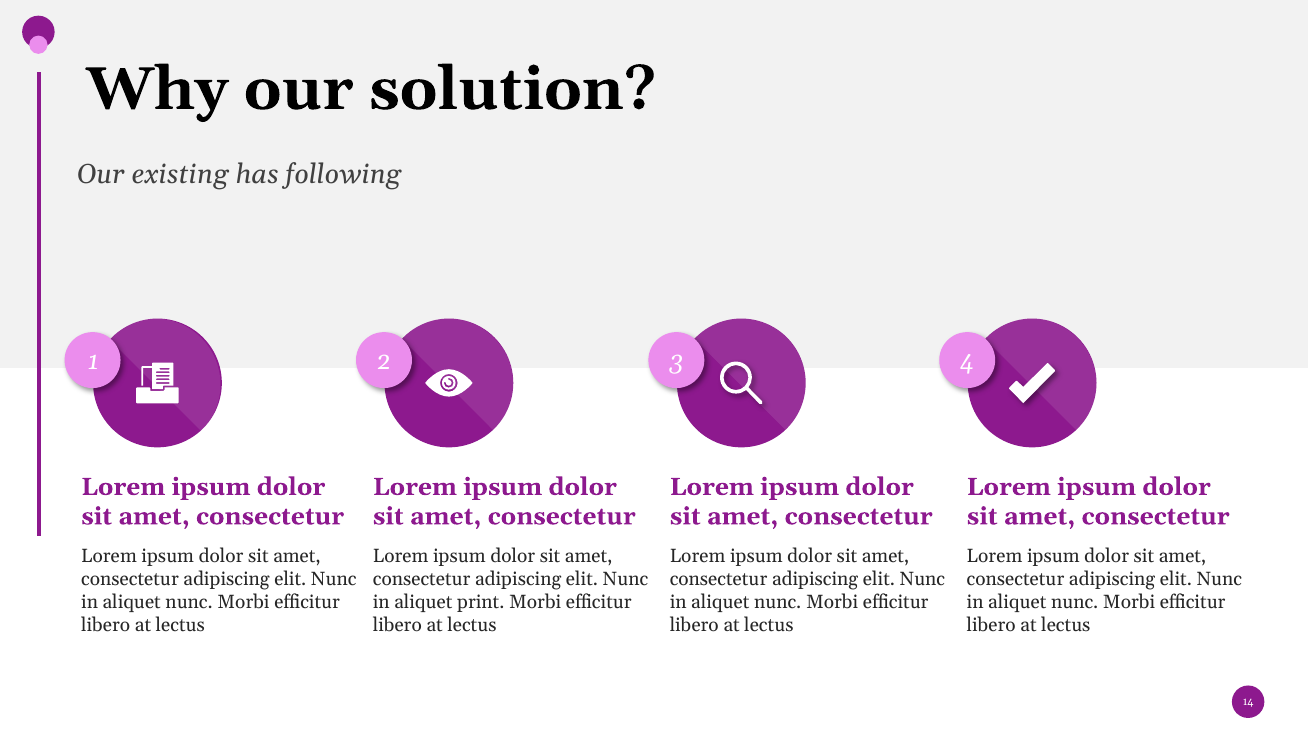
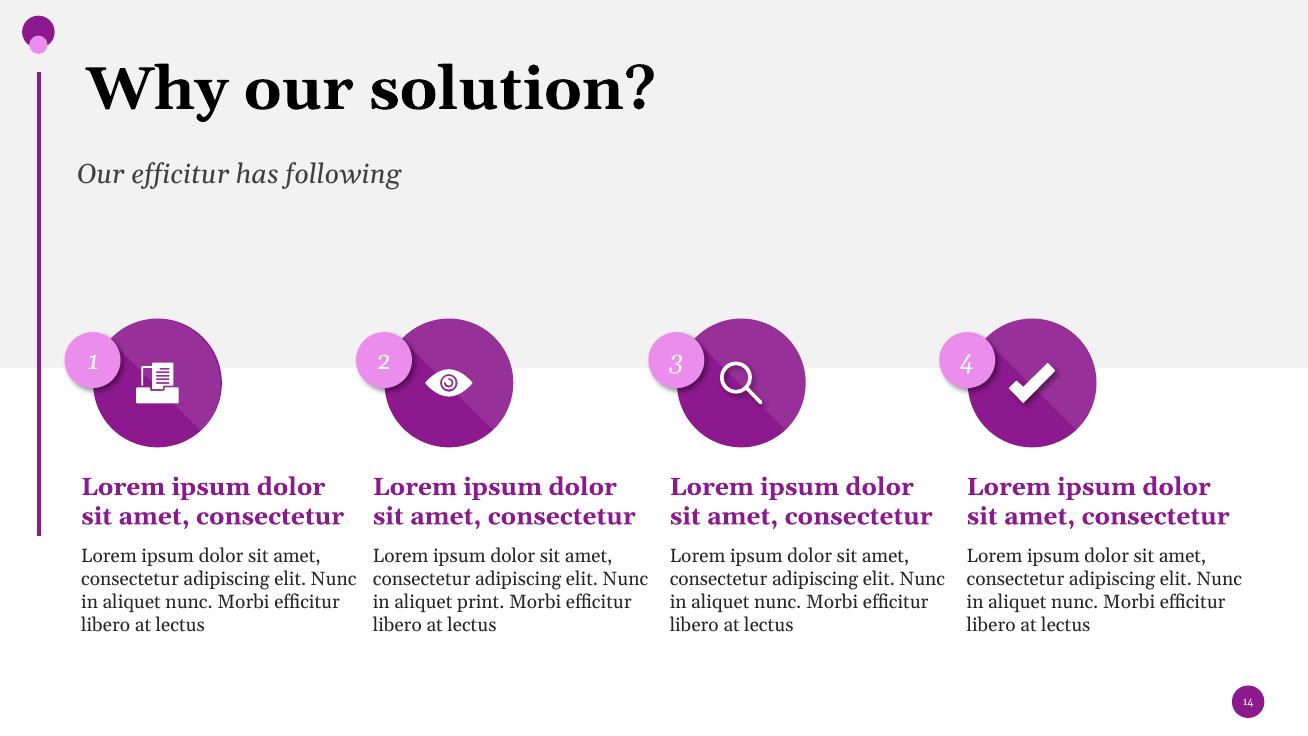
Our existing: existing -> efficitur
